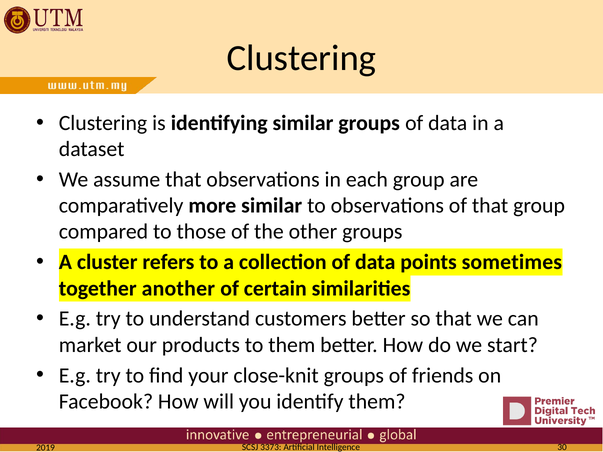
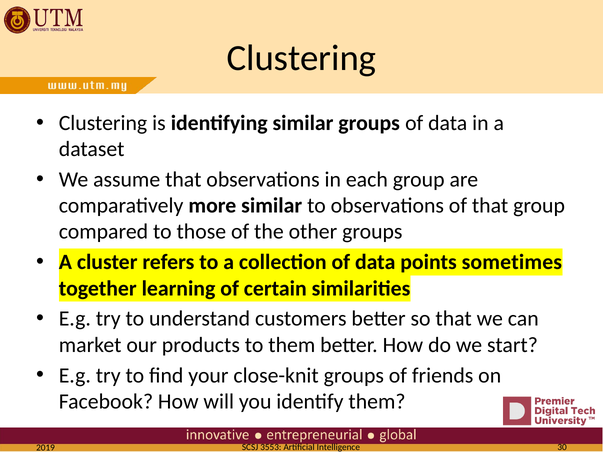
another: another -> learning
3373: 3373 -> 3553
